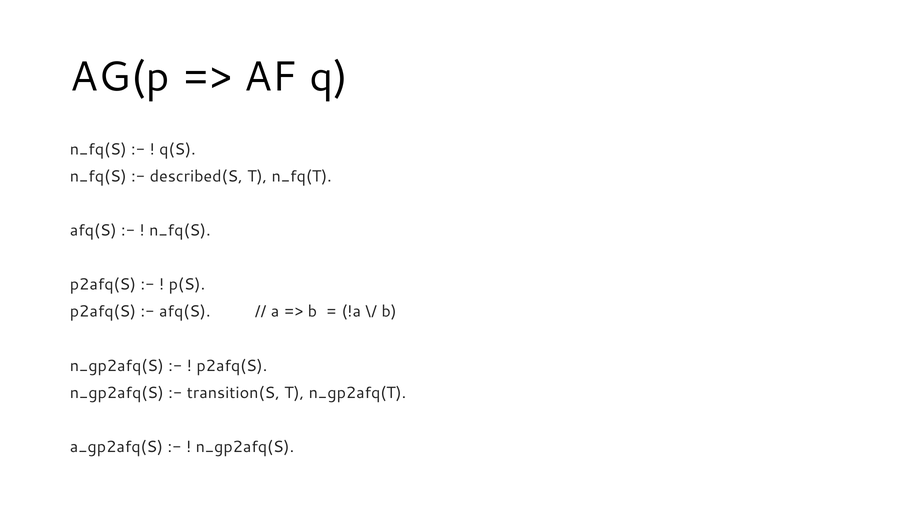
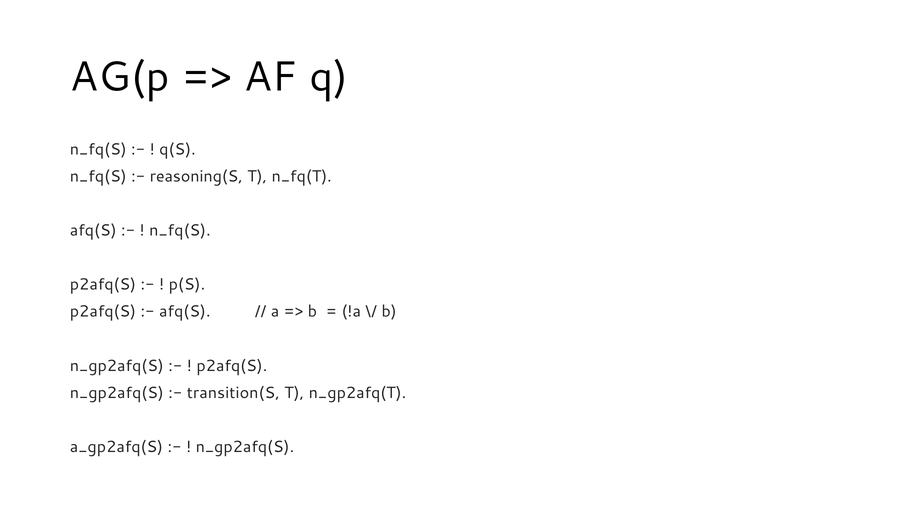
described(S: described(S -> reasoning(S
